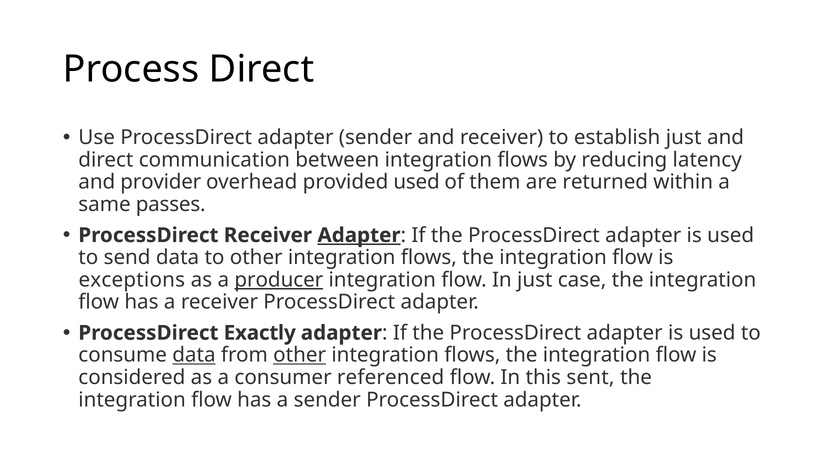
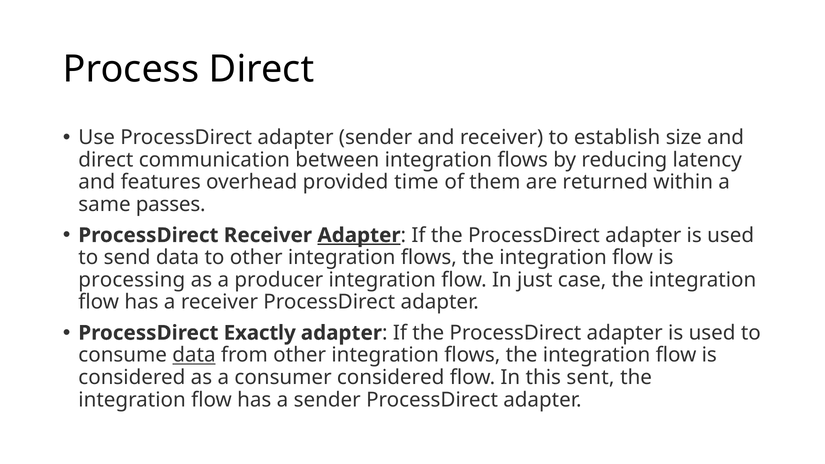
establish just: just -> size
provider: provider -> features
provided used: used -> time
exceptions: exceptions -> processing
producer underline: present -> none
other at (300, 355) underline: present -> none
consumer referenced: referenced -> considered
